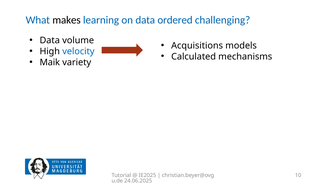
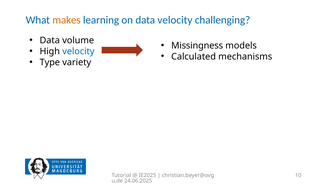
makes colour: black -> orange
data ordered: ordered -> velocity
Acquisitions: Acquisitions -> Missingness
Maik: Maik -> Type
